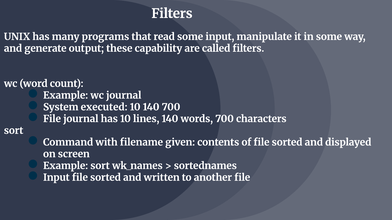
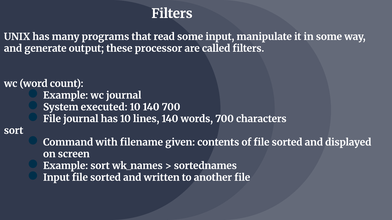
capability: capability -> processor
